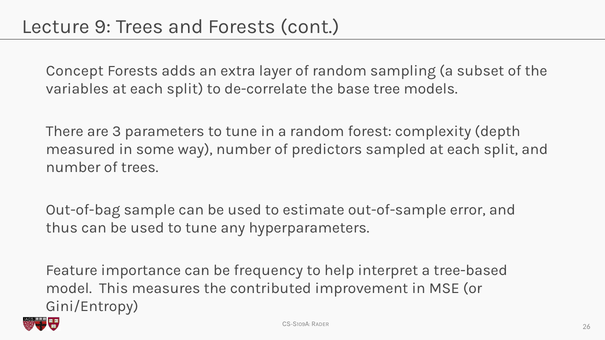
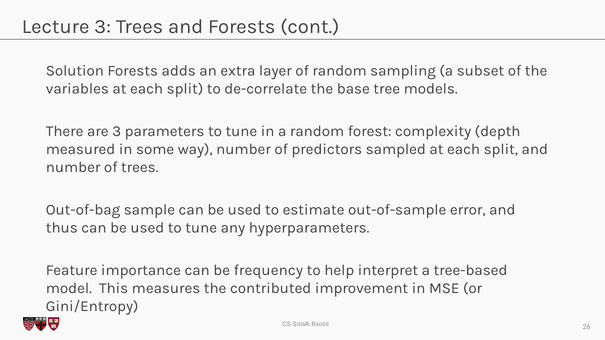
Lecture 9: 9 -> 3
Concept: Concept -> Solution
